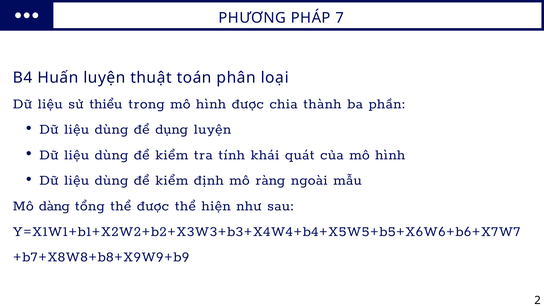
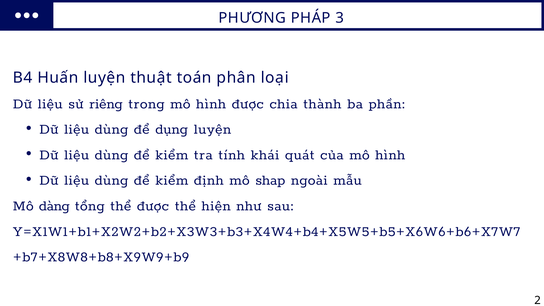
PHÁP 7: 7 -> 3
thiểu: thiểu -> riêng
ràng: ràng -> shap
